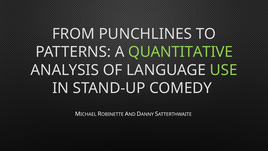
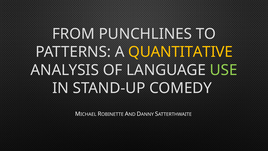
QUANTITATIVE colour: light green -> yellow
